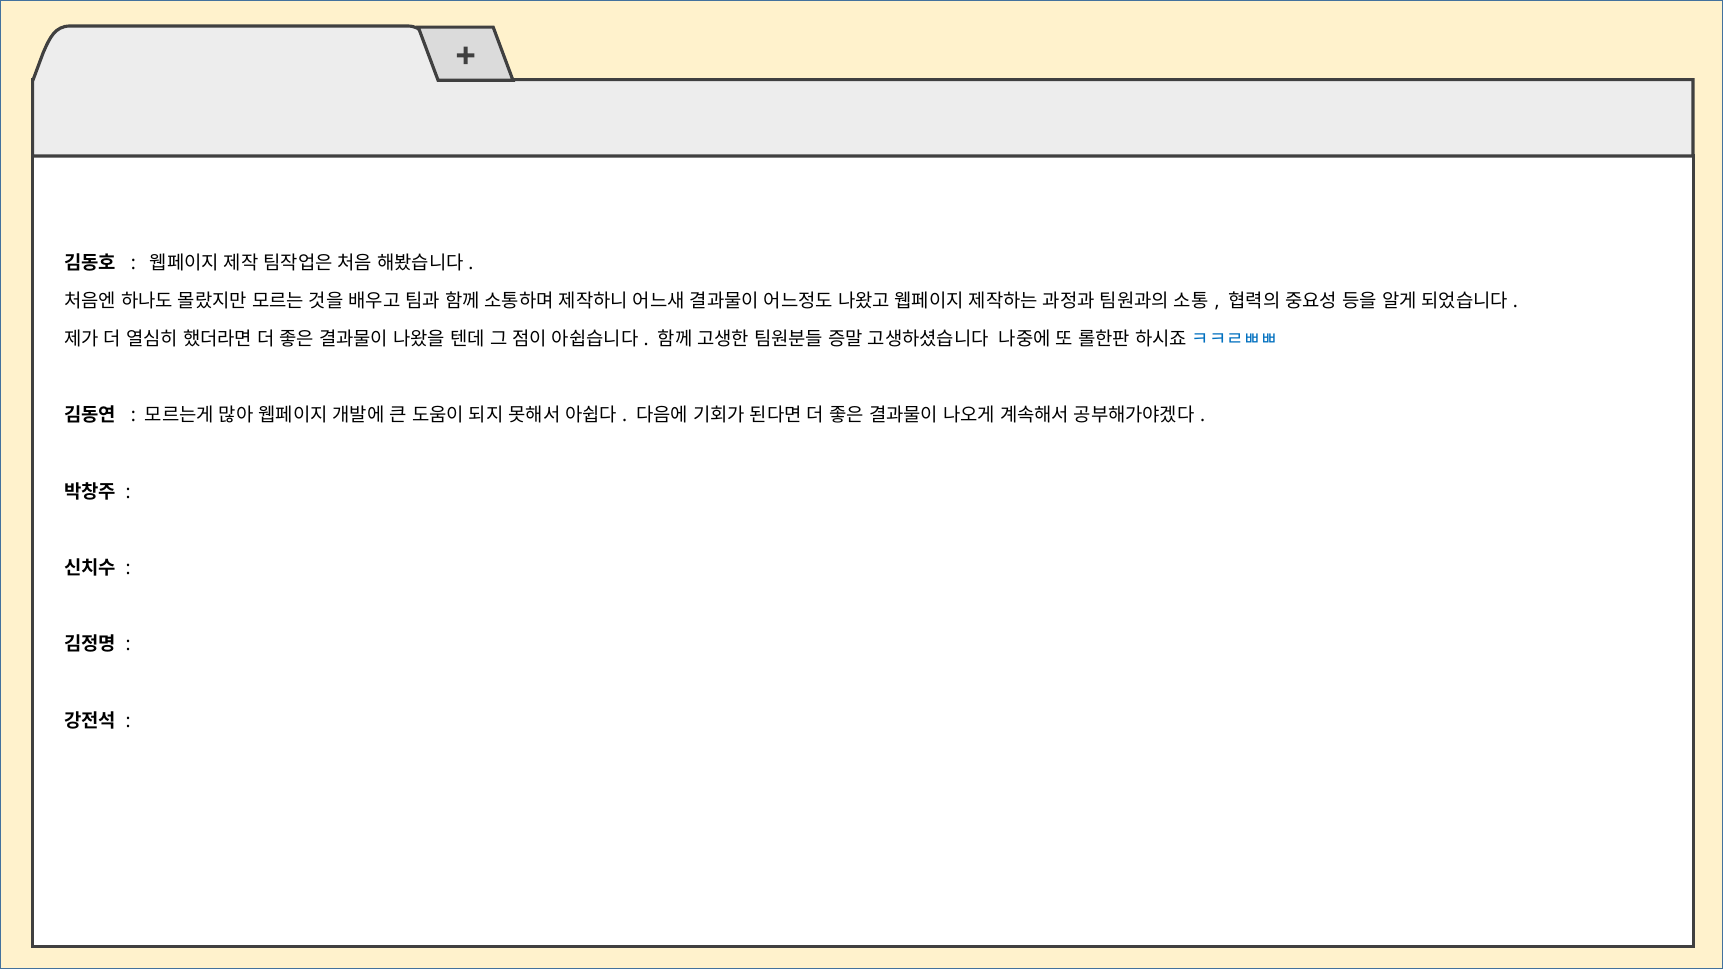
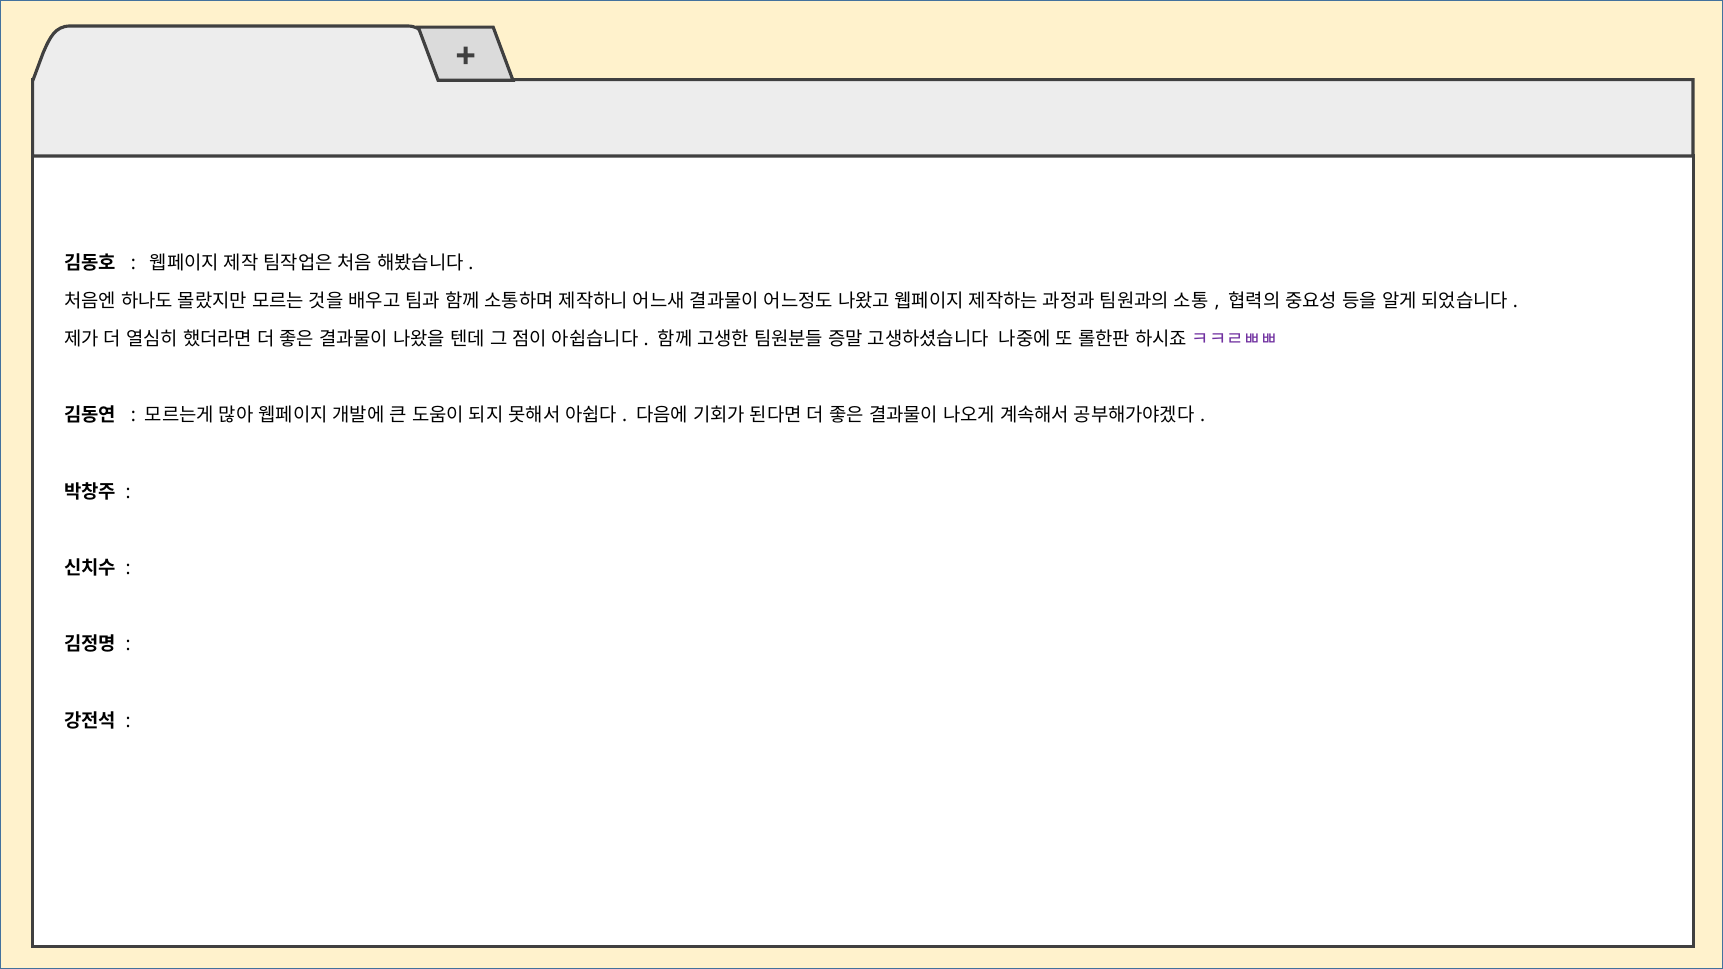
ㅋㅋㄹㅃㅃ colour: blue -> purple
